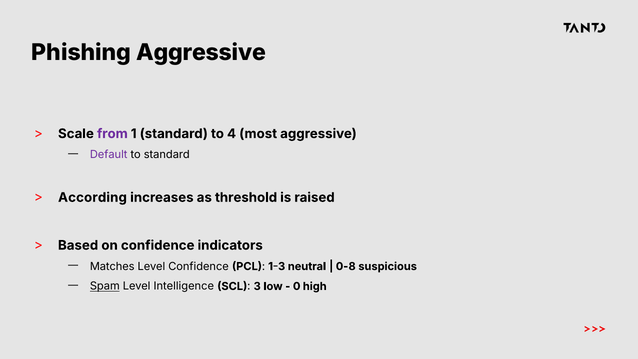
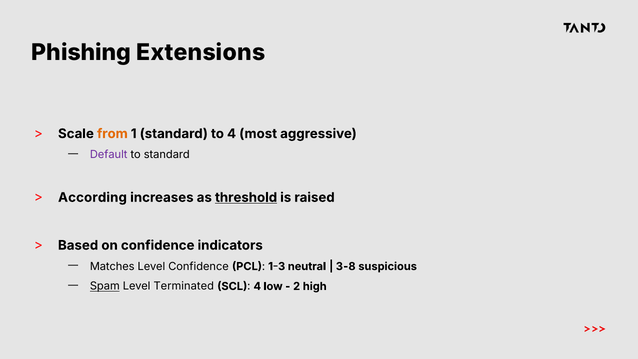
Phishing Aggressive: Aggressive -> Extensions
from colour: purple -> orange
threshold underline: none -> present
0-8: 0-8 -> 3-8
Intelligence: Intelligence -> Terminated
SCL 3: 3 -> 4
0: 0 -> 2
